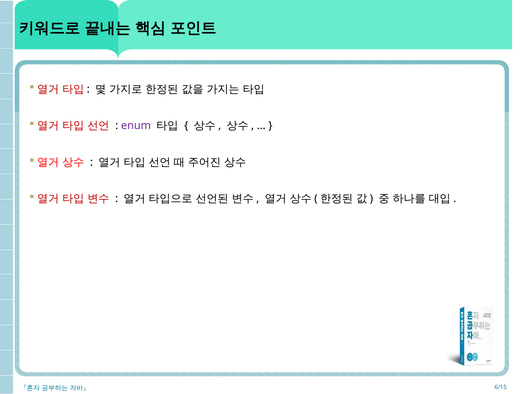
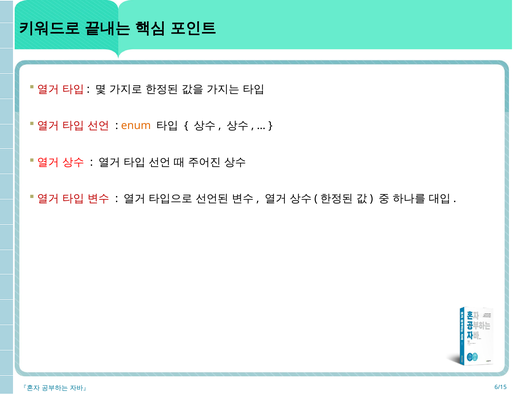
enum colour: purple -> orange
